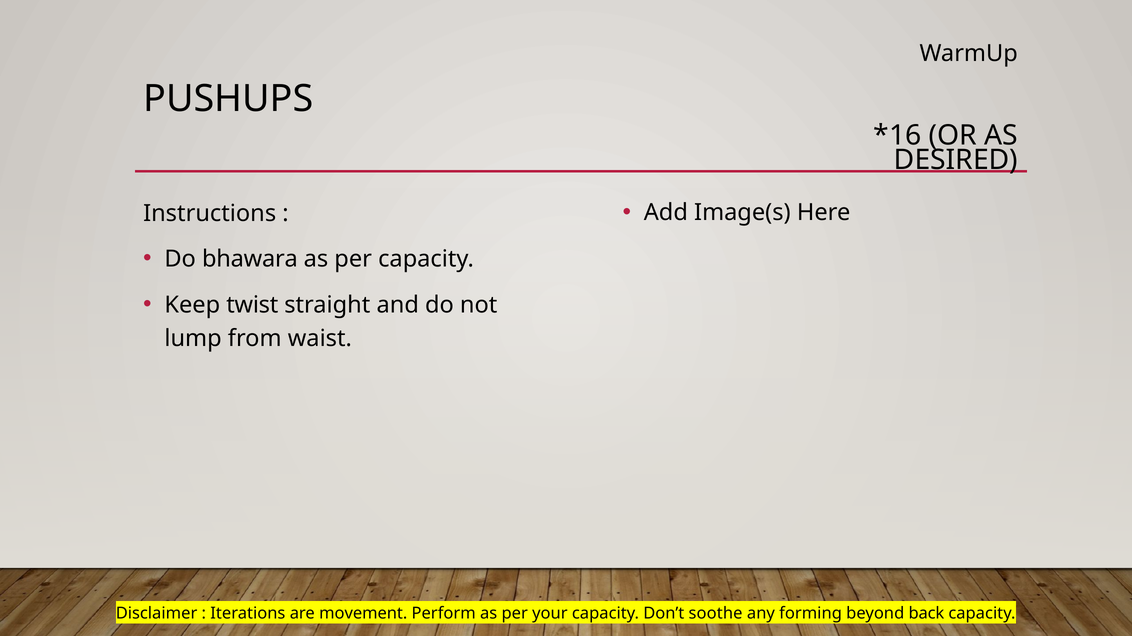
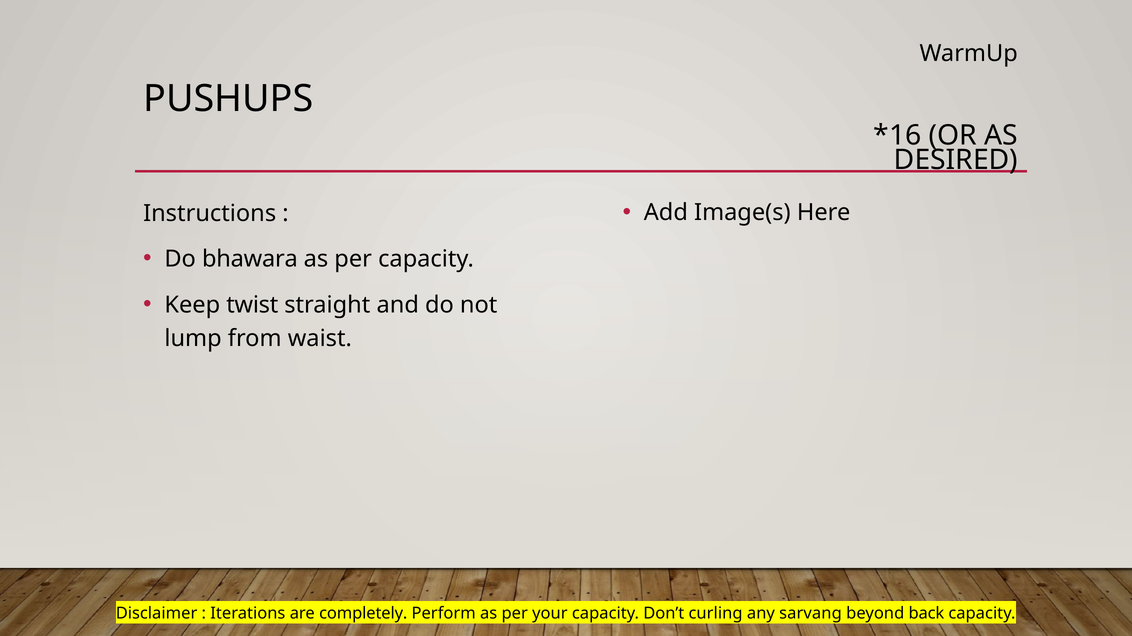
movement: movement -> completely
soothe: soothe -> curling
forming: forming -> sarvang
